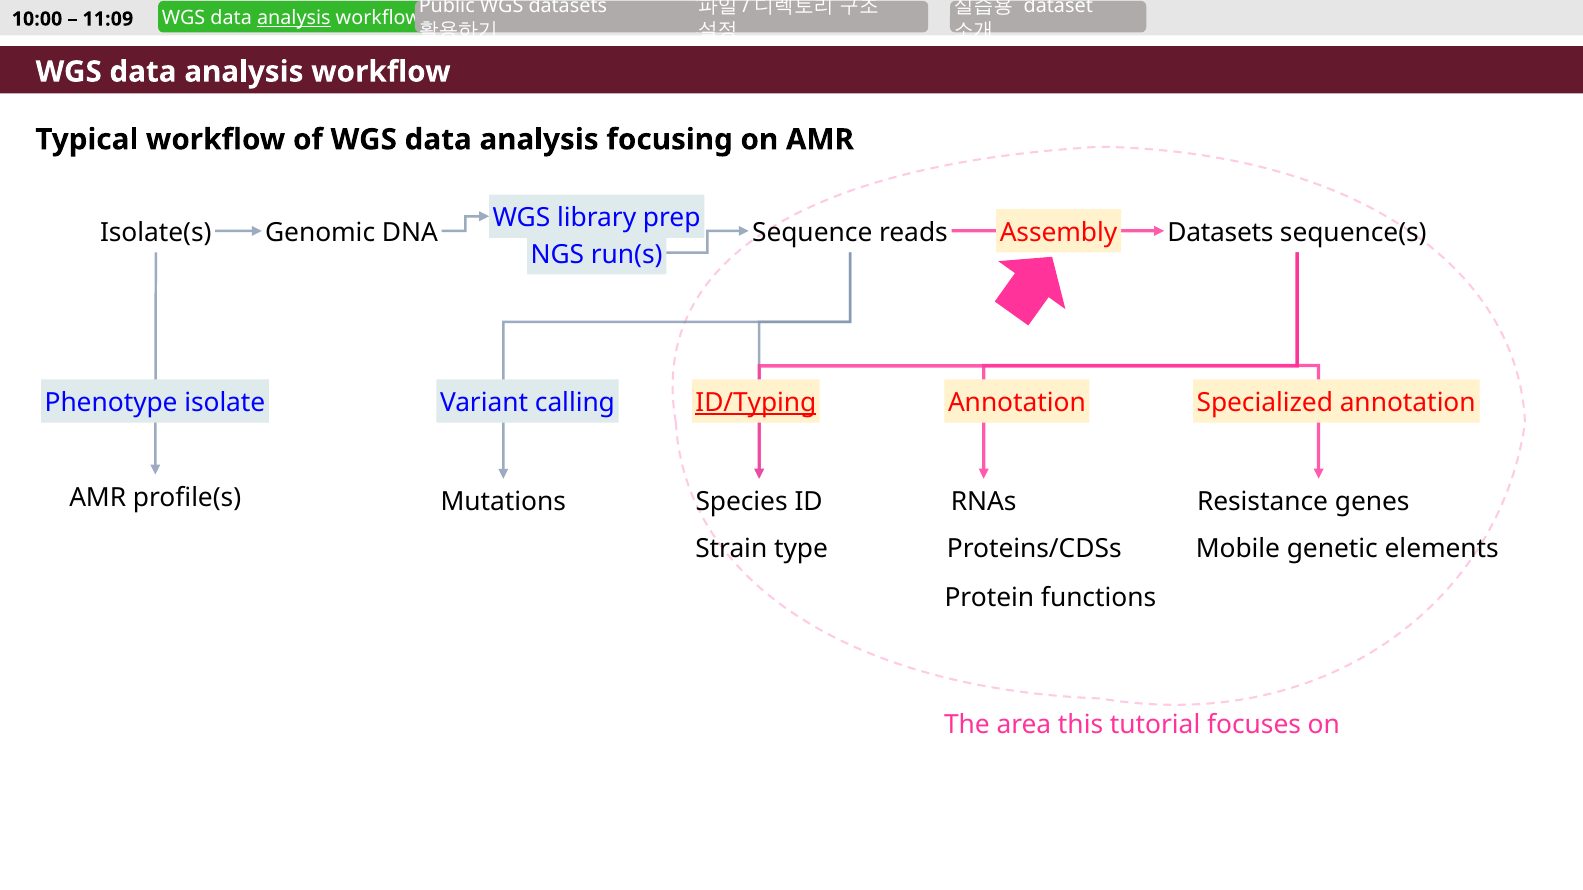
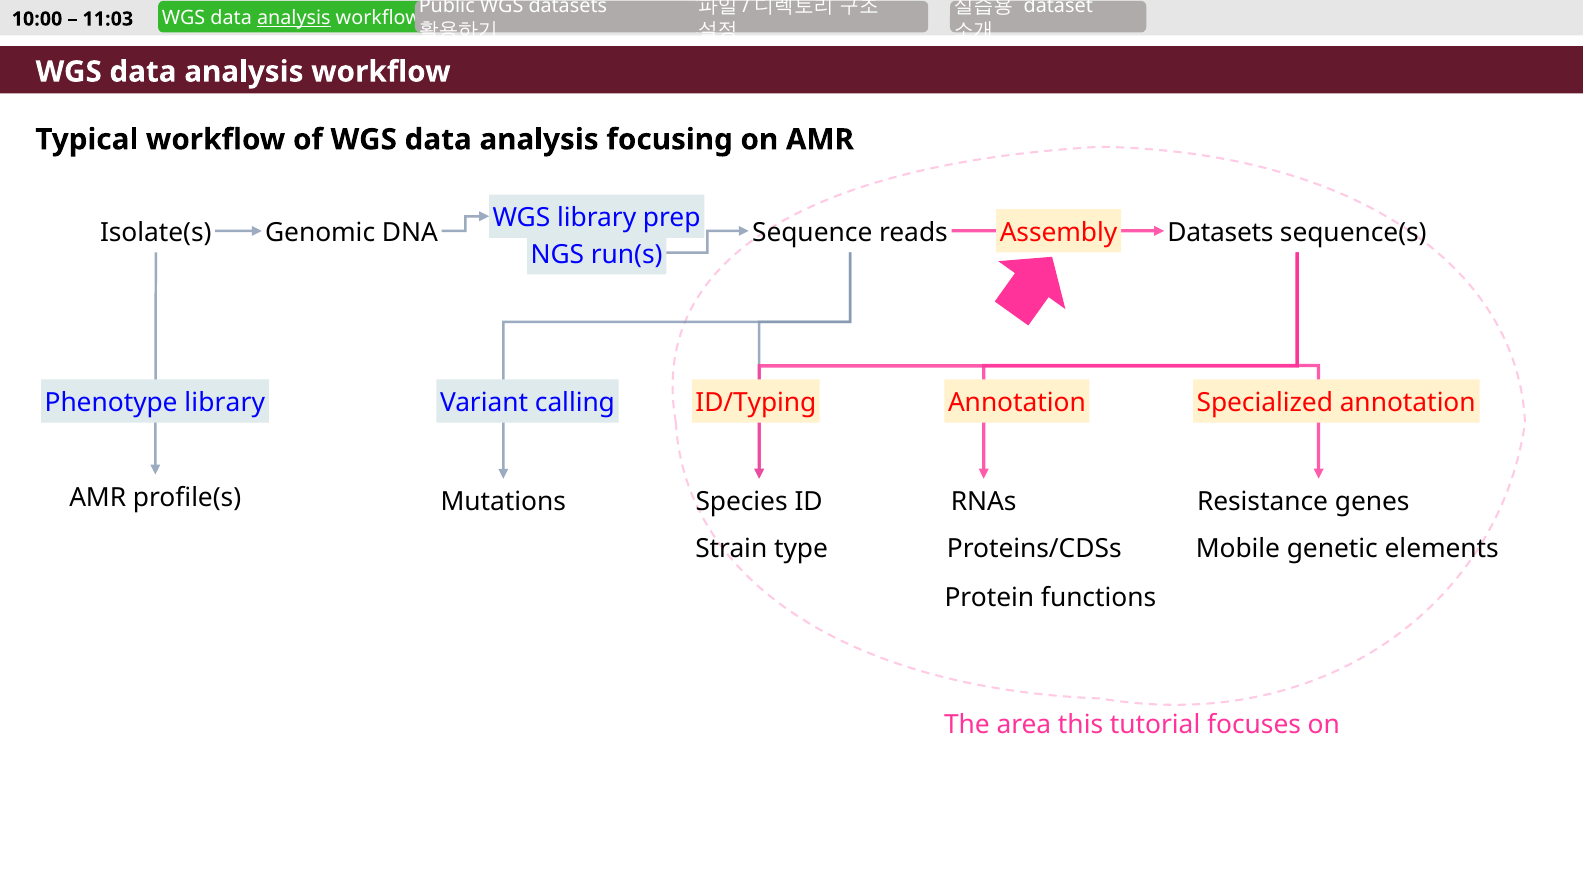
11:09: 11:09 -> 11:03
Phenotype isolate: isolate -> library
ID/Typing underline: present -> none
